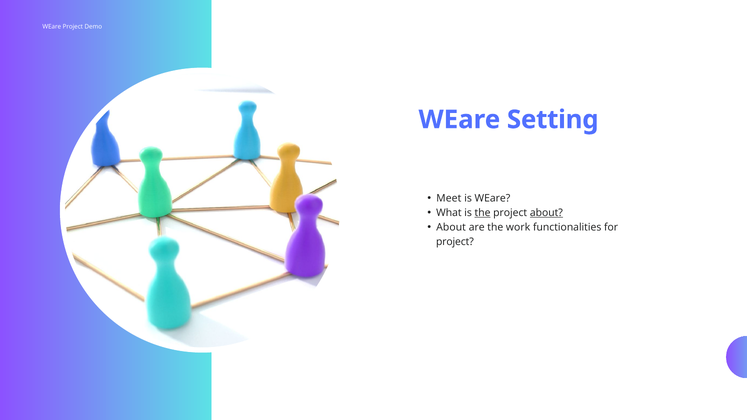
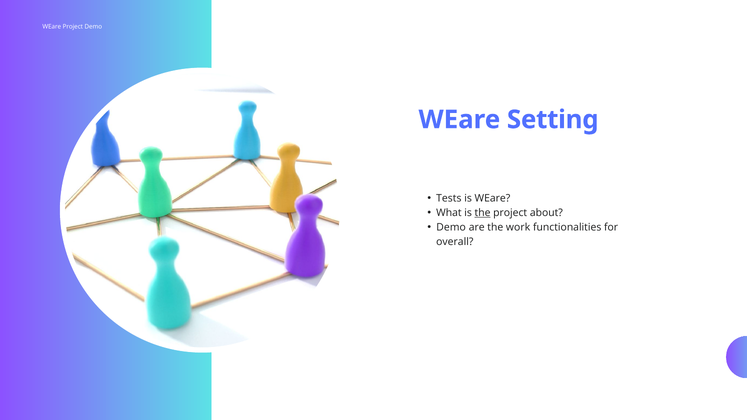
Meet: Meet -> Tests
about at (546, 213) underline: present -> none
About at (451, 227): About -> Demo
project at (455, 242): project -> overall
